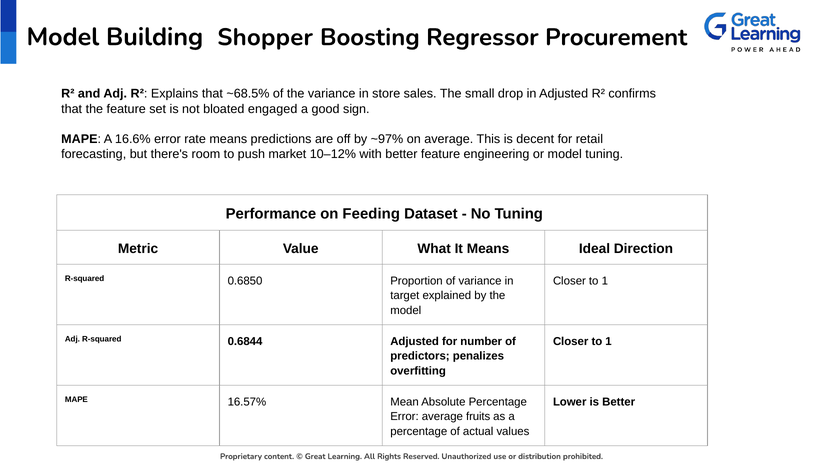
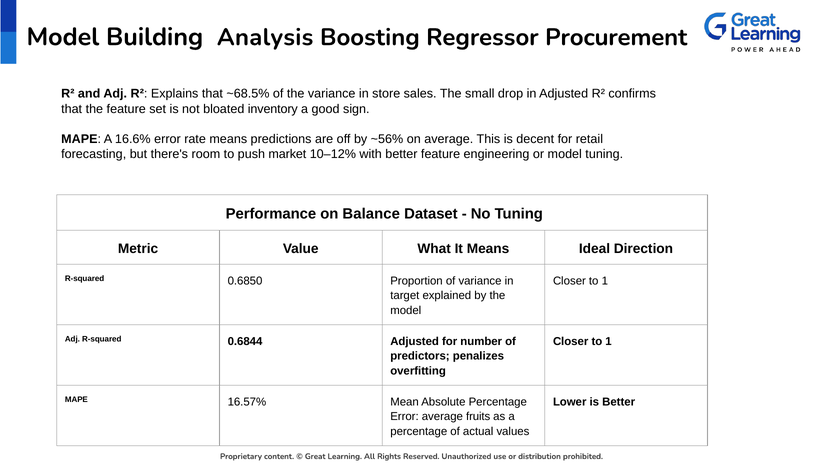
Shopper: Shopper -> Analysis
engaged: engaged -> inventory
~97%: ~97% -> ~56%
Feeding: Feeding -> Balance
